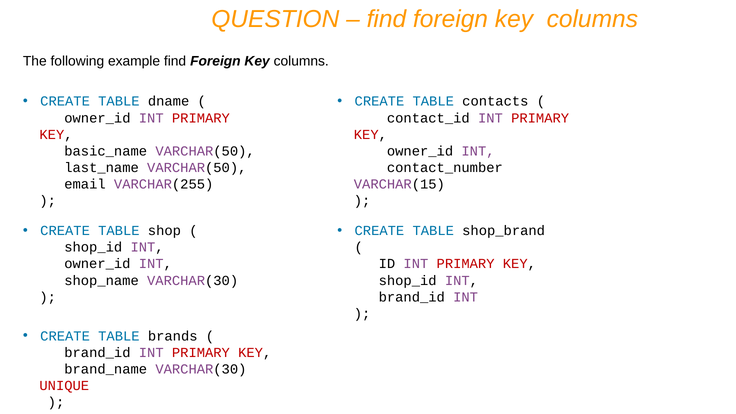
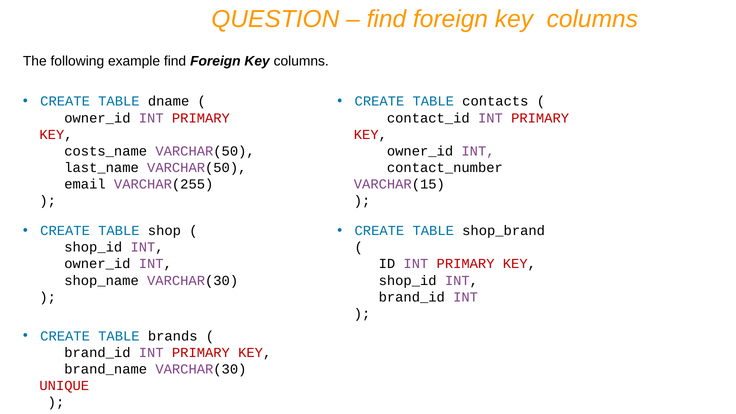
basic_name: basic_name -> costs_name
